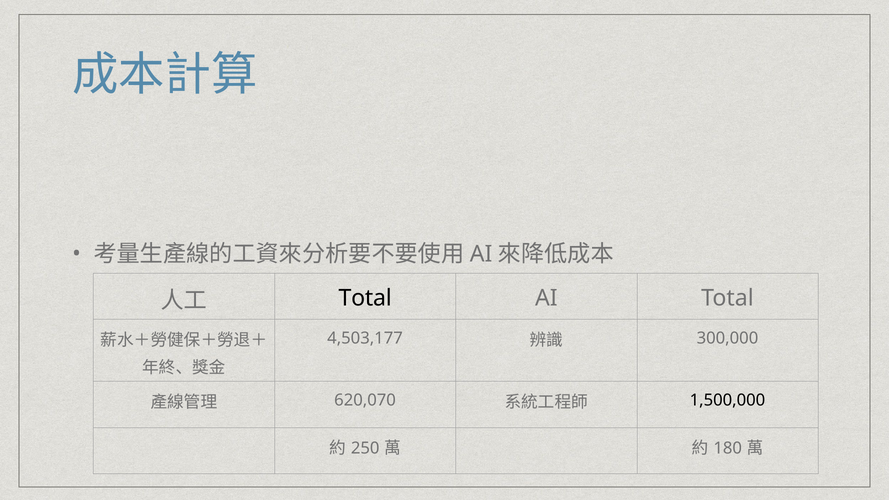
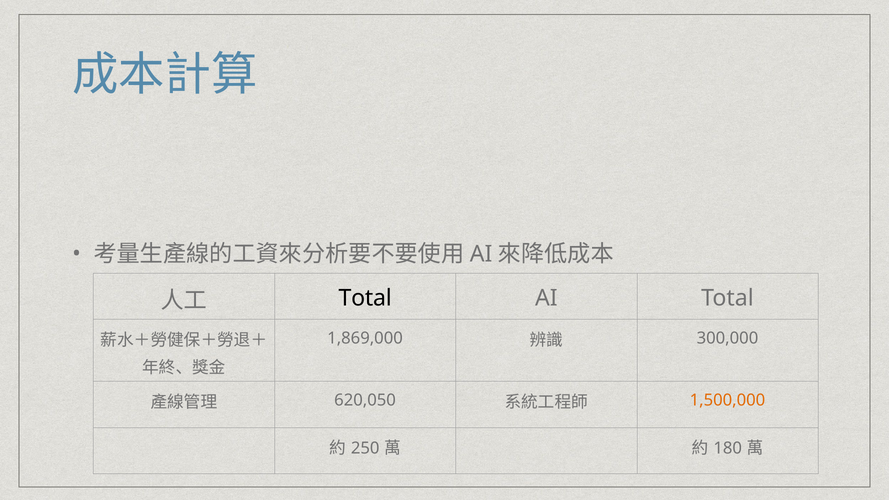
4,503,177: 4,503,177 -> 1,869,000
620,070: 620,070 -> 620,050
1,500,000 colour: black -> orange
